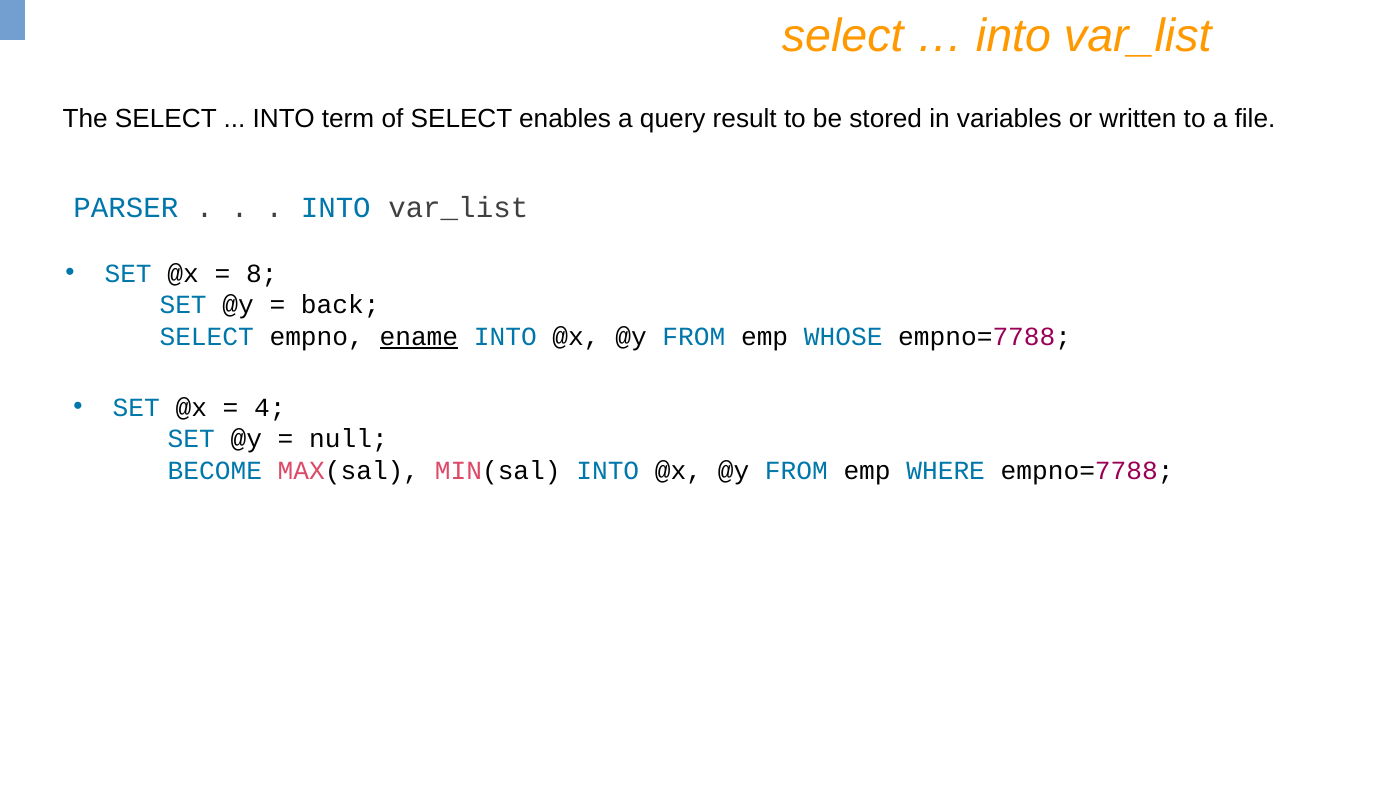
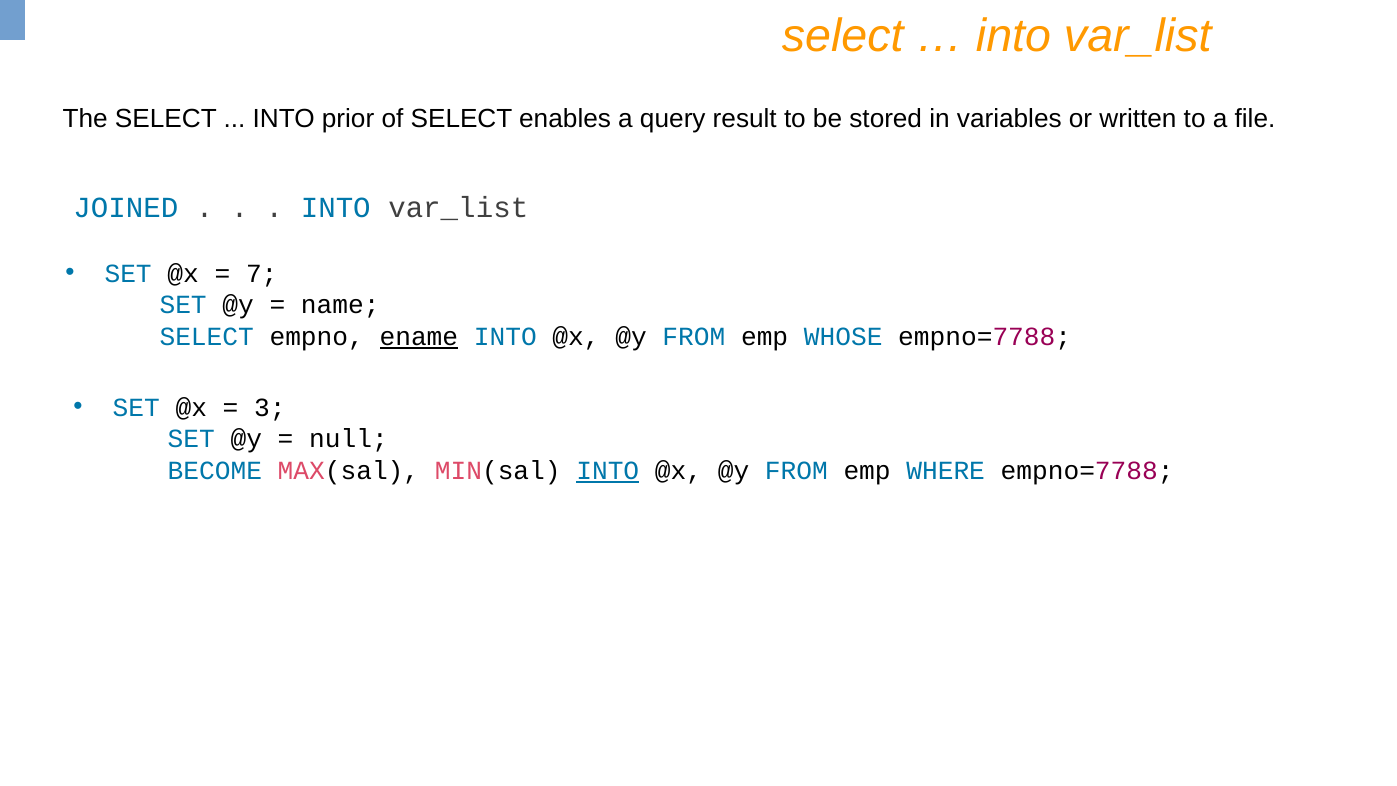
term: term -> prior
PARSER: PARSER -> JOINED
8: 8 -> 7
back: back -> name
4: 4 -> 3
INTO at (608, 470) underline: none -> present
